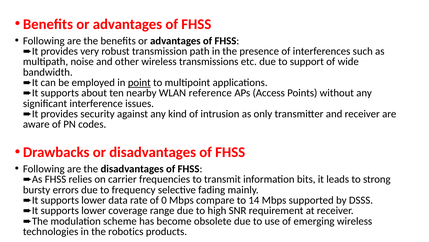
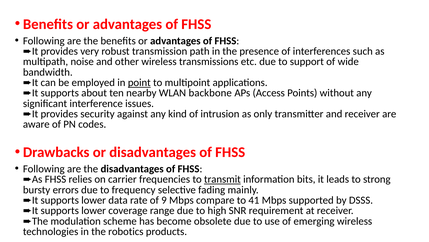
reference: reference -> backbone
transmit underline: none -> present
0: 0 -> 9
14: 14 -> 41
